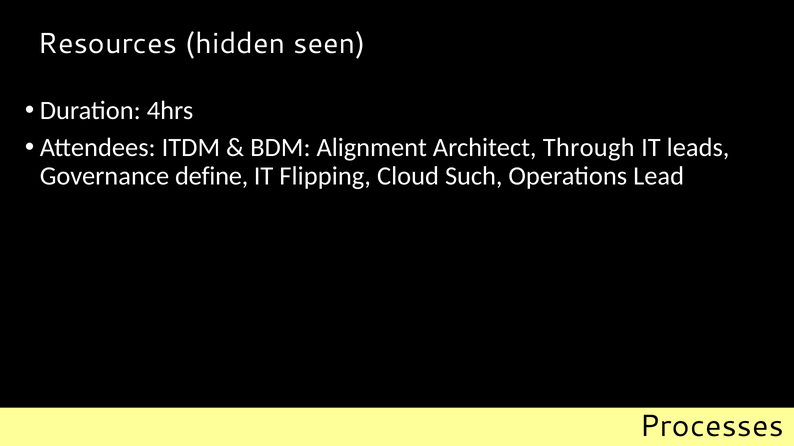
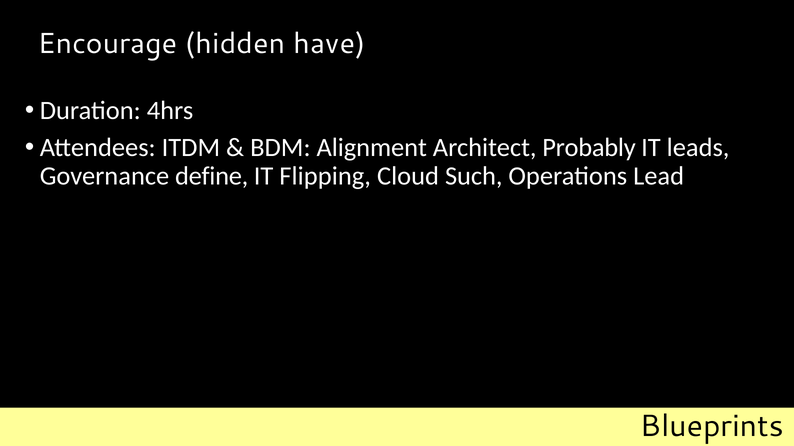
Resources: Resources -> Encourage
seen: seen -> have
Through: Through -> Probably
Processes: Processes -> Blueprints
